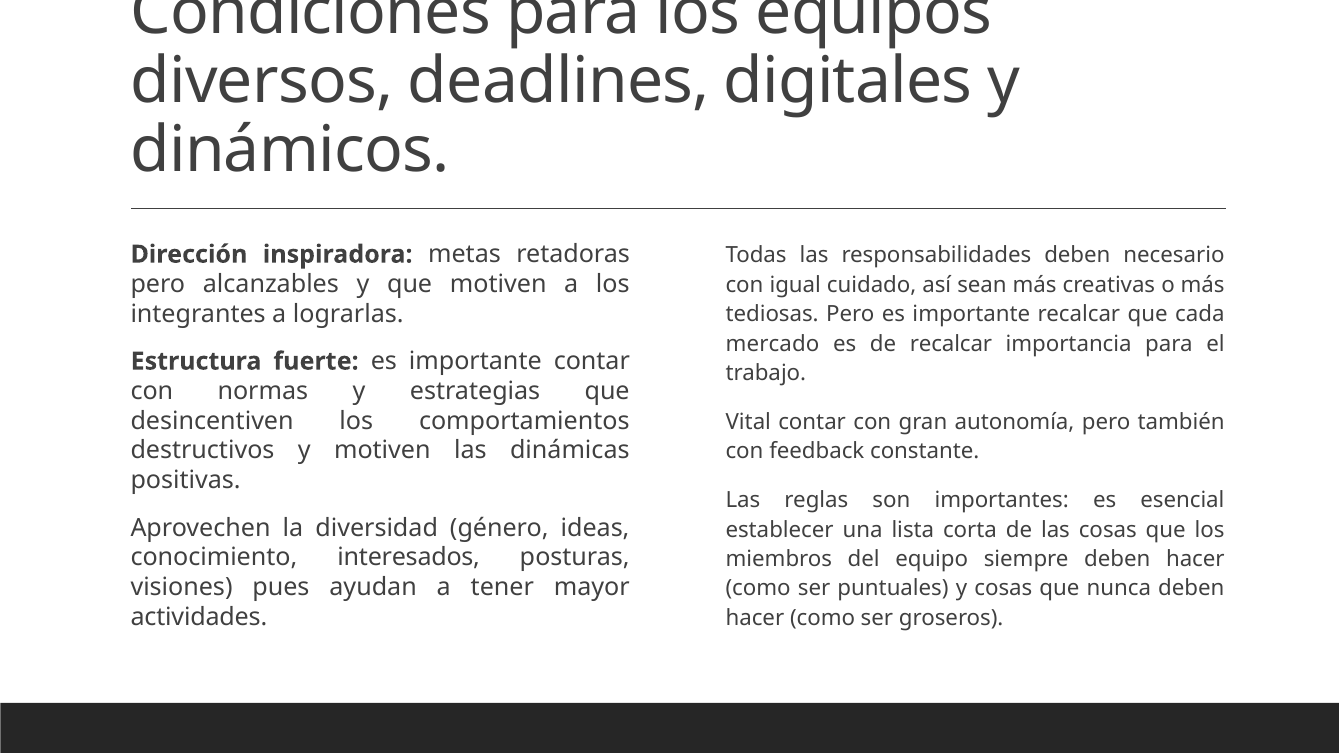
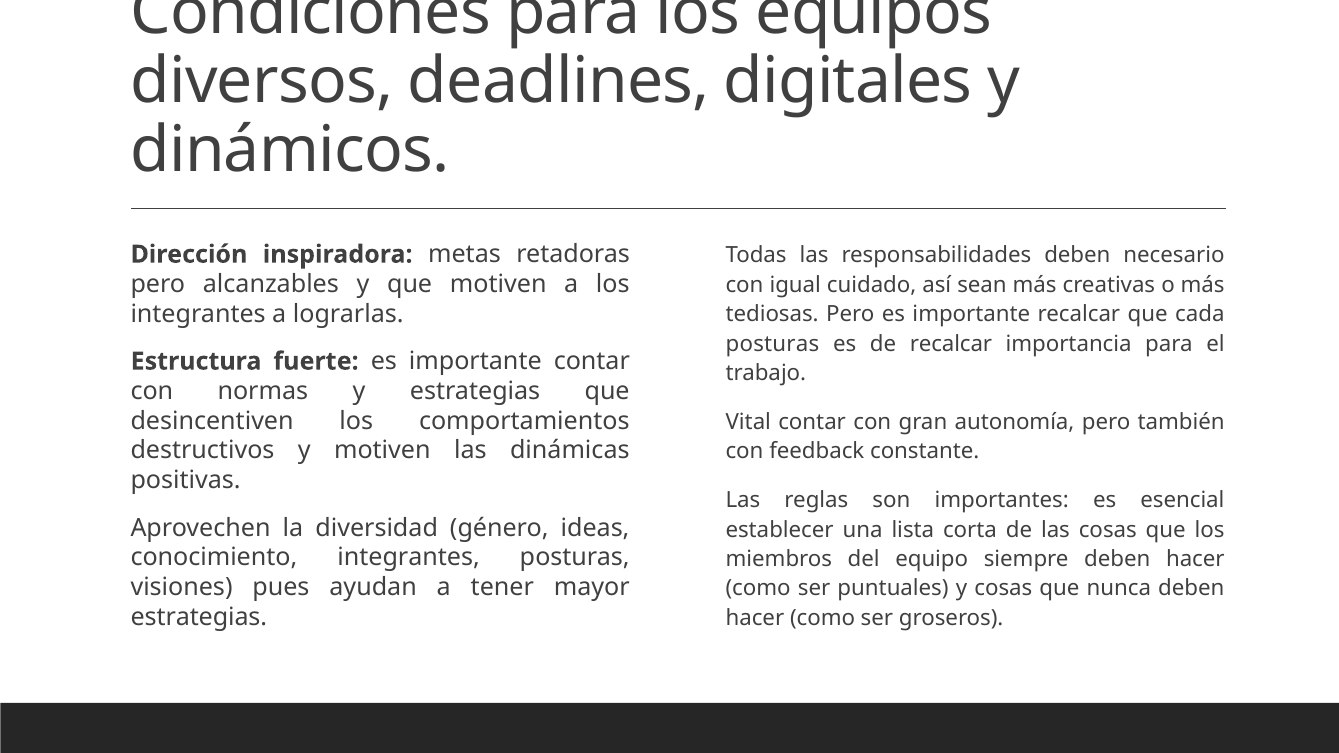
mercado at (773, 344): mercado -> posturas
conocimiento interesados: interesados -> integrantes
actividades at (199, 617): actividades -> estrategias
